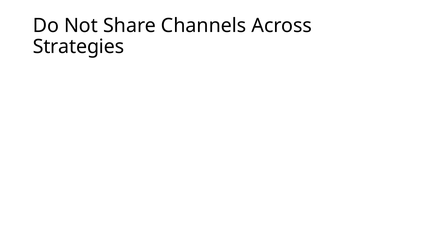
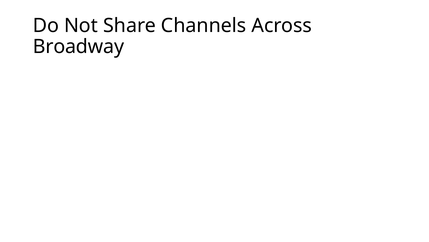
Strategies: Strategies -> Broadway
